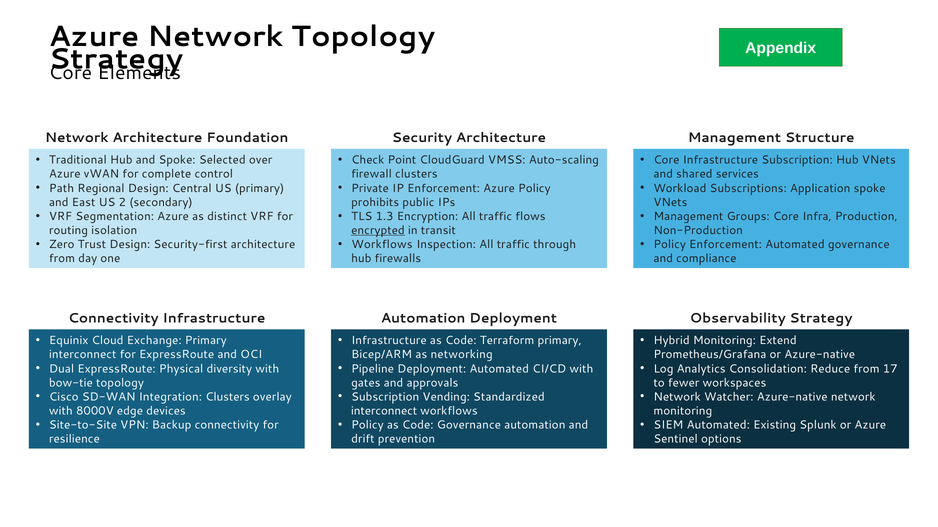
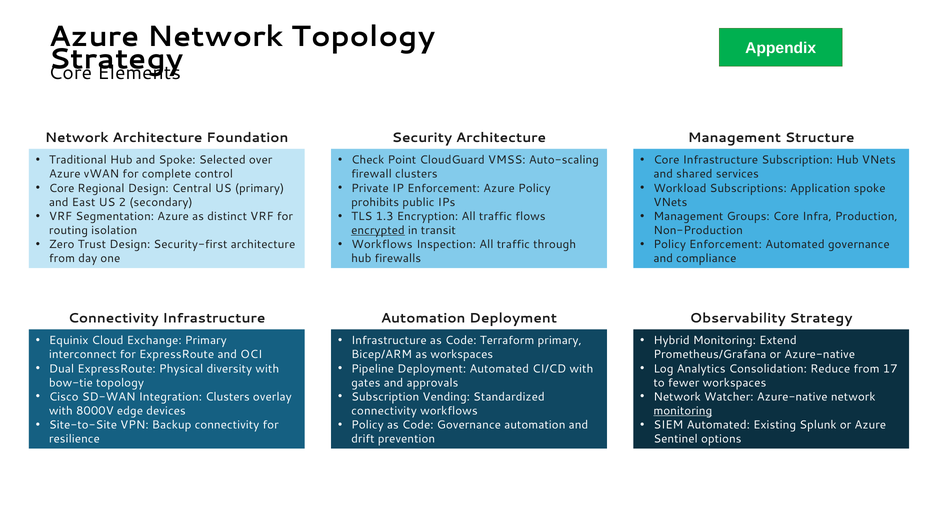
Path at (62, 188): Path -> Core
as networking: networking -> workspaces
interconnect at (384, 411): interconnect -> connectivity
monitoring at (683, 411) underline: none -> present
